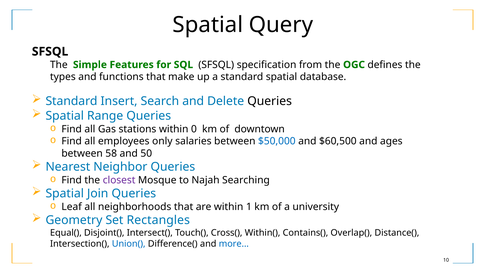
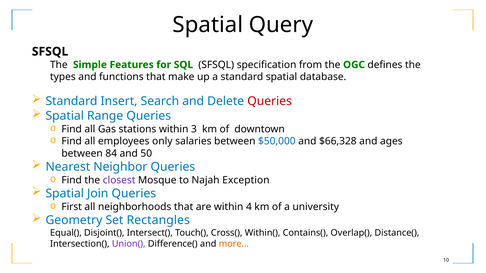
Queries at (270, 101) colour: black -> red
0: 0 -> 3
$60,500: $60,500 -> $66,328
58: 58 -> 84
Searching: Searching -> Exception
Leaf: Leaf -> First
1: 1 -> 4
Union( colour: blue -> purple
more colour: blue -> orange
